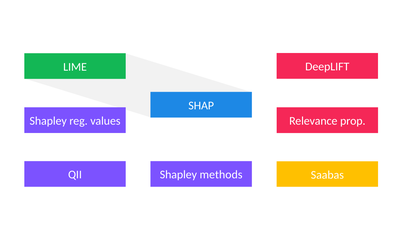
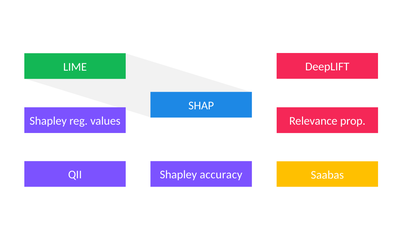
methods: methods -> accuracy
